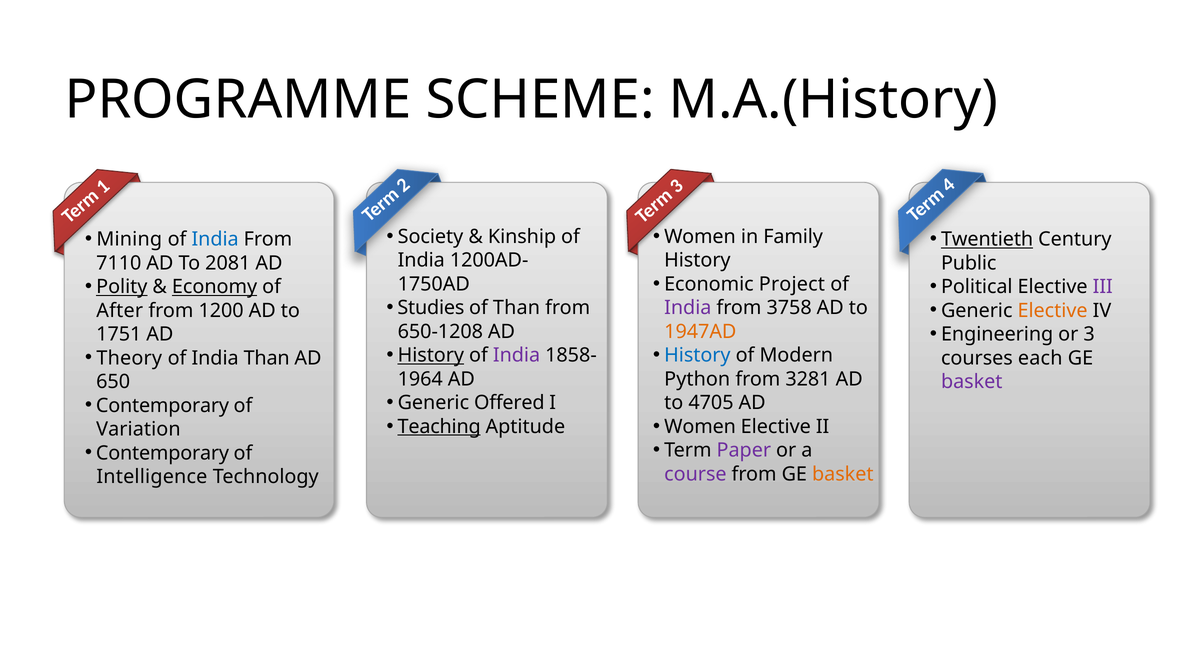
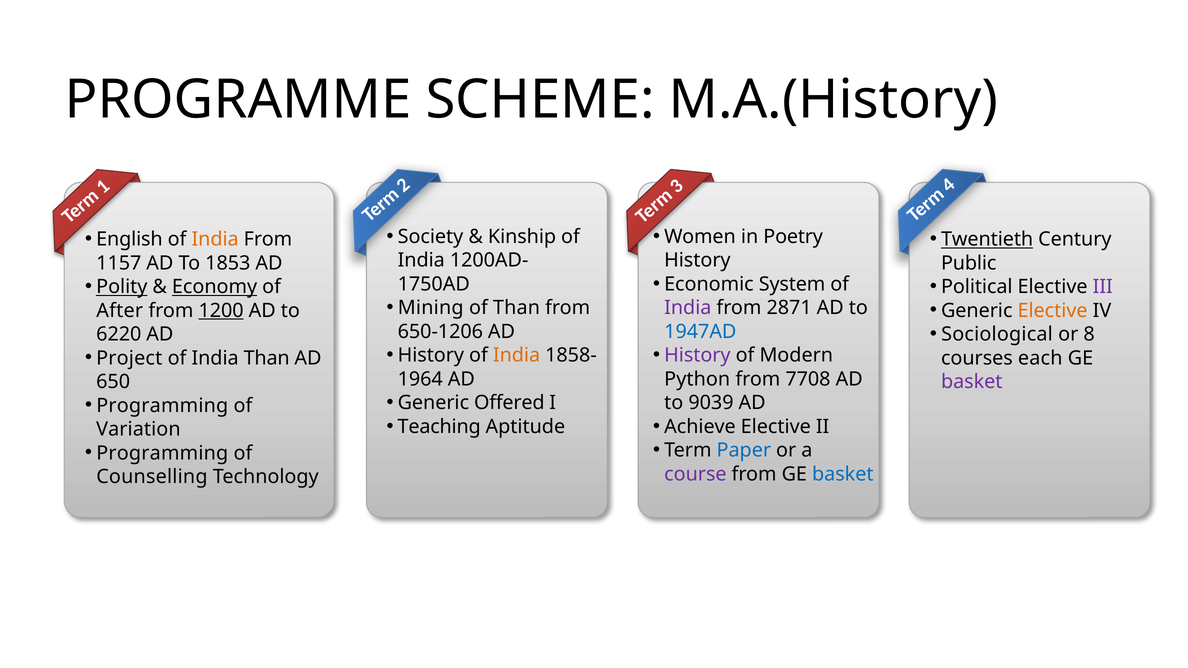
Family: Family -> Poetry
Mining: Mining -> English
India at (215, 239) colour: blue -> orange
7110: 7110 -> 1157
2081: 2081 -> 1853
Project: Project -> System
Studies: Studies -> Mining
3758: 3758 -> 2871
1200 underline: none -> present
Engineering: Engineering -> Sociological
or 3: 3 -> 8
650-1208: 650-1208 -> 650-1206
1947AD colour: orange -> blue
1751: 1751 -> 6220
History at (431, 356) underline: present -> none
India at (517, 356) colour: purple -> orange
History at (697, 356) colour: blue -> purple
Theory: Theory -> Project
3281: 3281 -> 7708
Contemporary at (162, 406): Contemporary -> Programming
4705: 4705 -> 9039
Teaching underline: present -> none
Women at (700, 427): Women -> Achieve
Paper colour: purple -> blue
Contemporary at (162, 453): Contemporary -> Programming
basket at (843, 474) colour: orange -> blue
Intelligence: Intelligence -> Counselling
